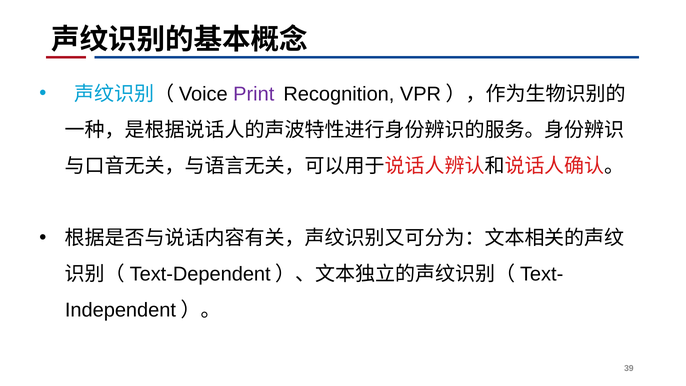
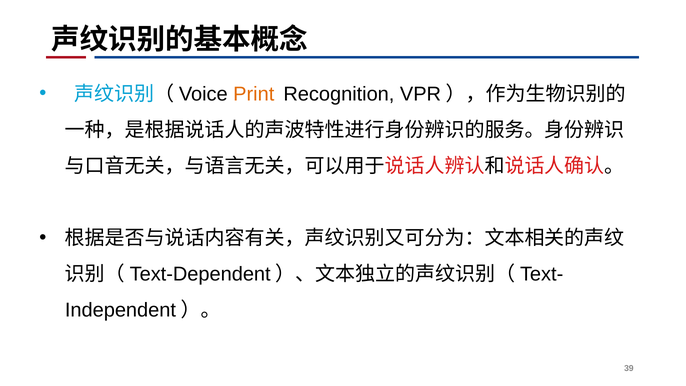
Print colour: purple -> orange
